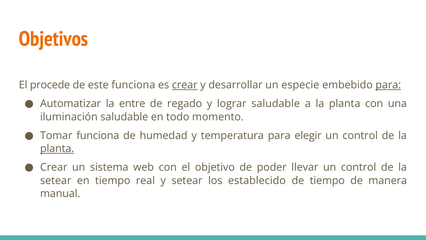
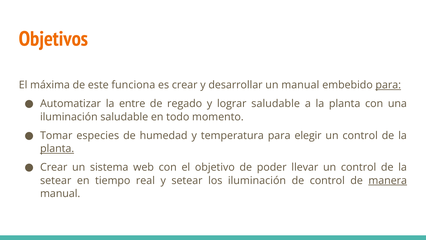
procede: procede -> máxima
crear at (185, 85) underline: present -> none
un especie: especie -> manual
Tomar funciona: funciona -> especies
los establecido: establecido -> iluminación
de tiempo: tiempo -> control
manera underline: none -> present
